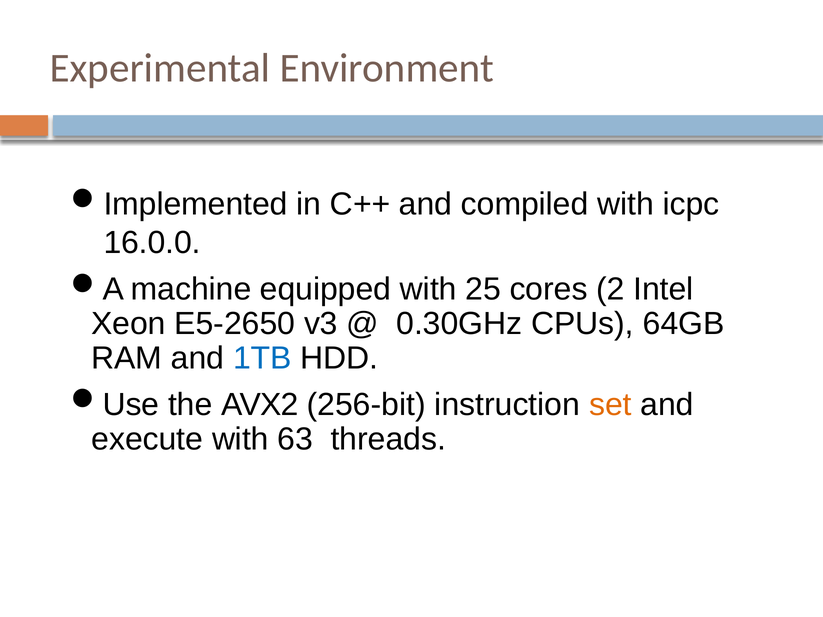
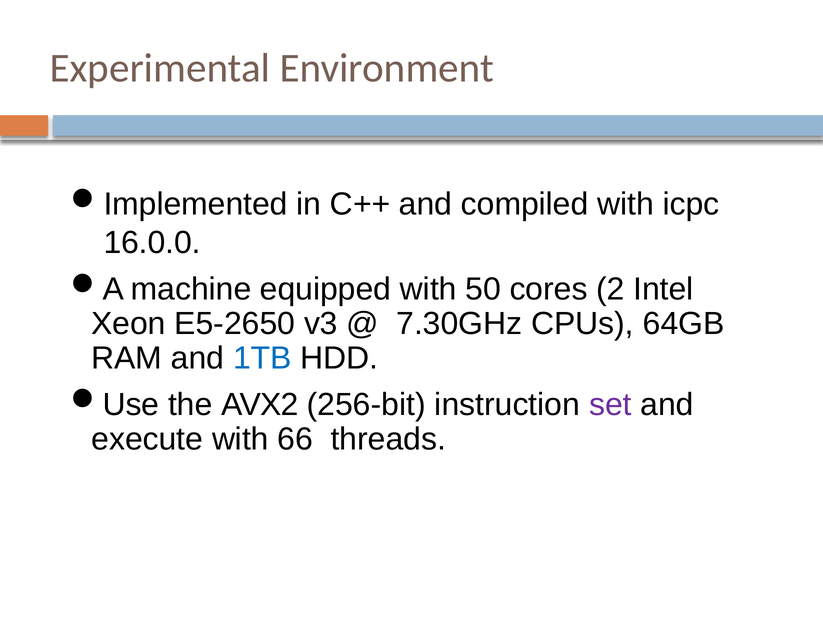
25: 25 -> 50
0.30GHz: 0.30GHz -> 7.30GHz
set colour: orange -> purple
63: 63 -> 66
